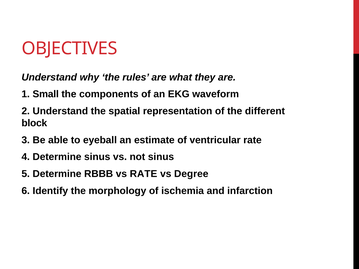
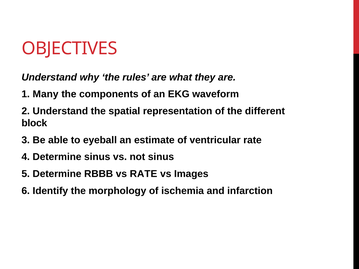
Small: Small -> Many
Degree: Degree -> Images
